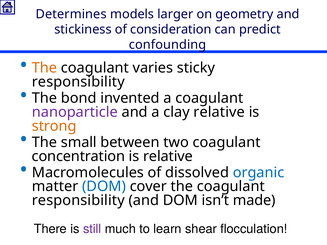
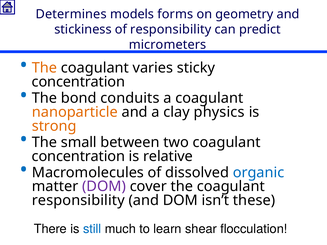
larger: larger -> forms
of consideration: consideration -> responsibility
confounding: confounding -> micrometers
responsibility at (78, 82): responsibility -> concentration
invented: invented -> conduits
nanoparticle colour: purple -> orange
clay relative: relative -> physics
DOM at (104, 187) colour: blue -> purple
made: made -> these
still colour: purple -> blue
